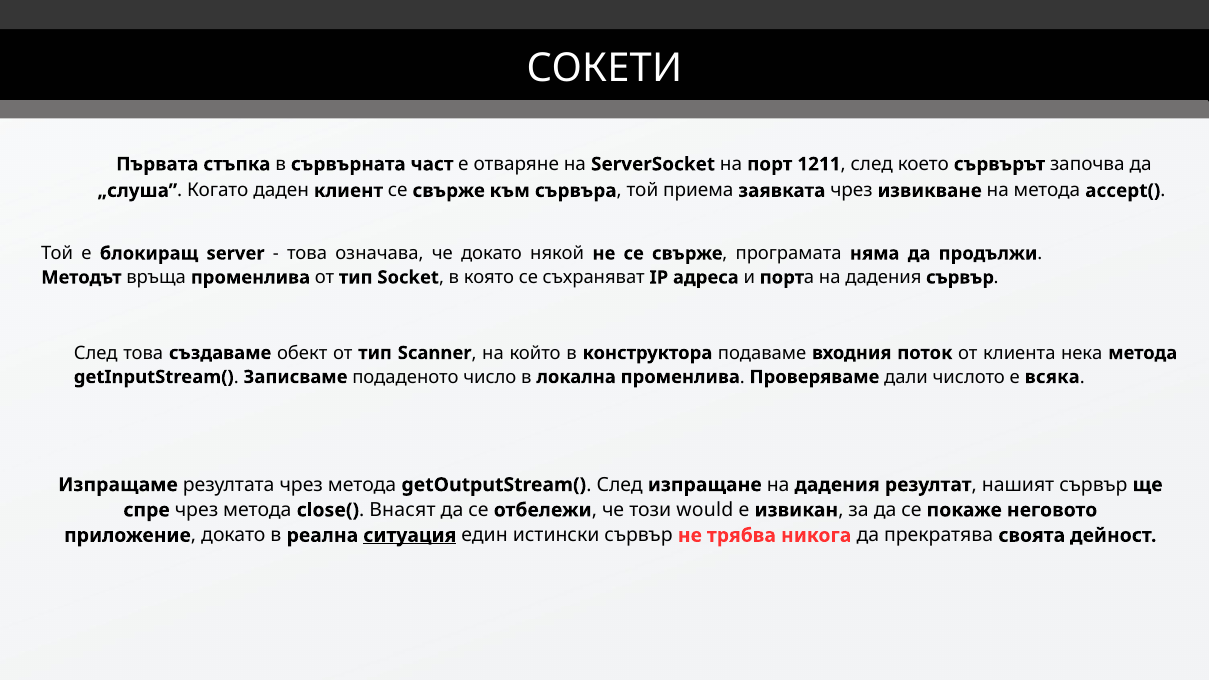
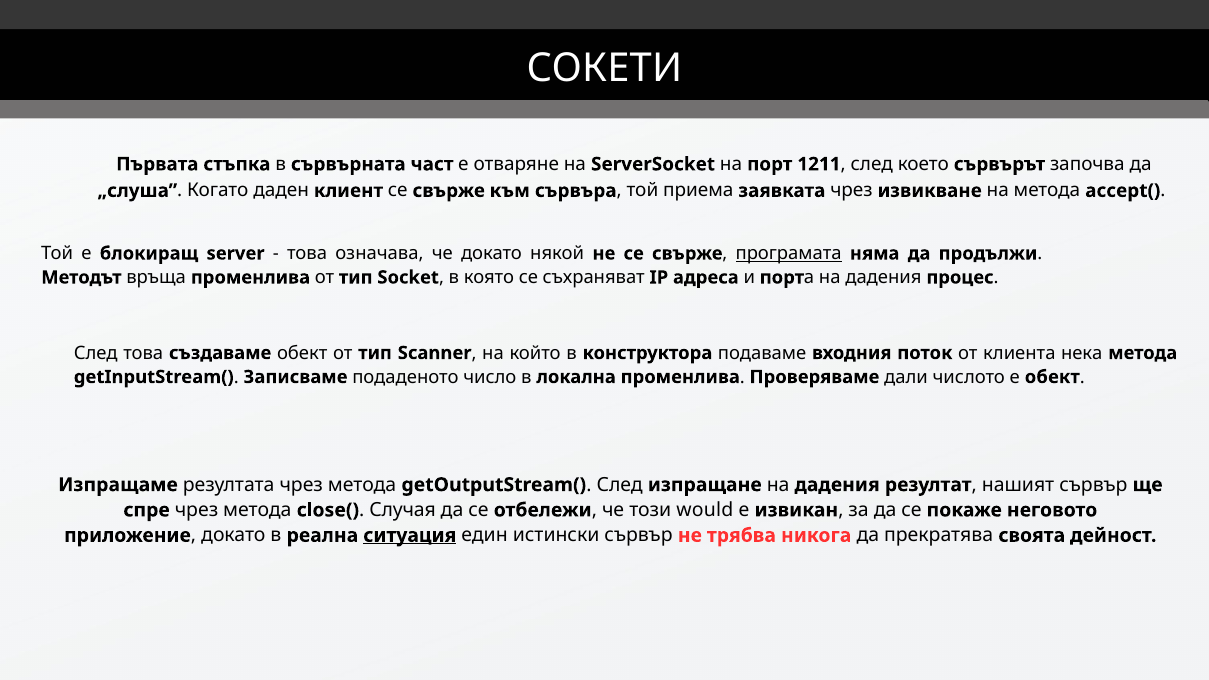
програмата underline: none -> present
дадения сървър: сървър -> процес
е всяка: всяка -> обект
Внасят: Внасят -> Случая
